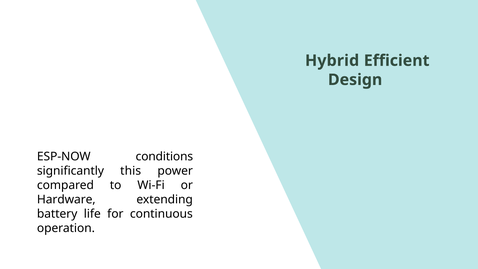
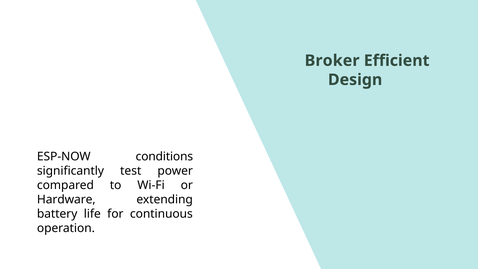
Hybrid: Hybrid -> Broker
this: this -> test
